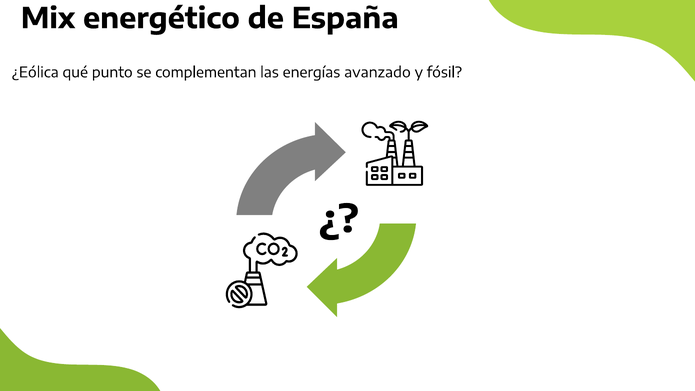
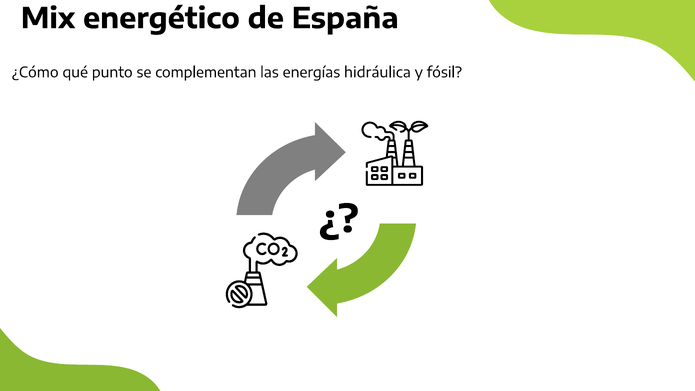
¿Eólica: ¿Eólica -> ¿Cómo
avanzado: avanzado -> hidráulica
